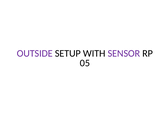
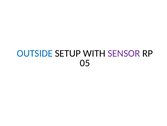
OUTSIDE colour: purple -> blue
